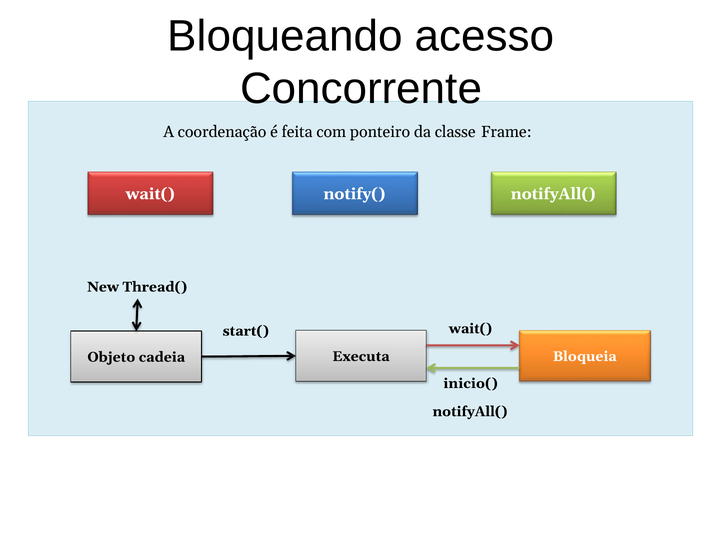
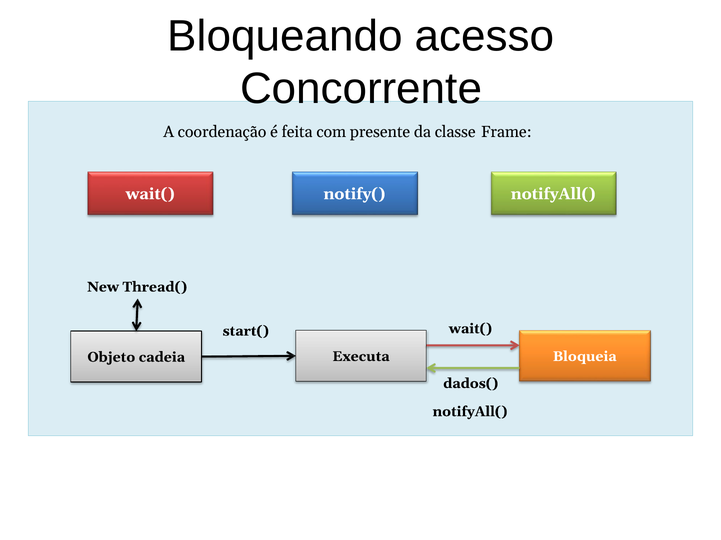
ponteiro: ponteiro -> presente
inicio(: inicio( -> dados(
